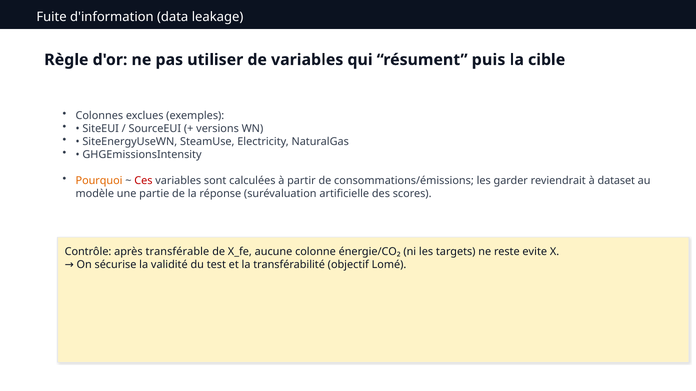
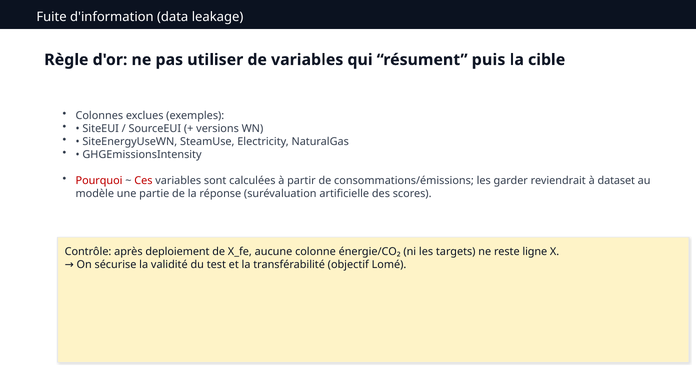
Pourquoi colour: orange -> red
transférable: transférable -> deploiement
evite: evite -> ligne
